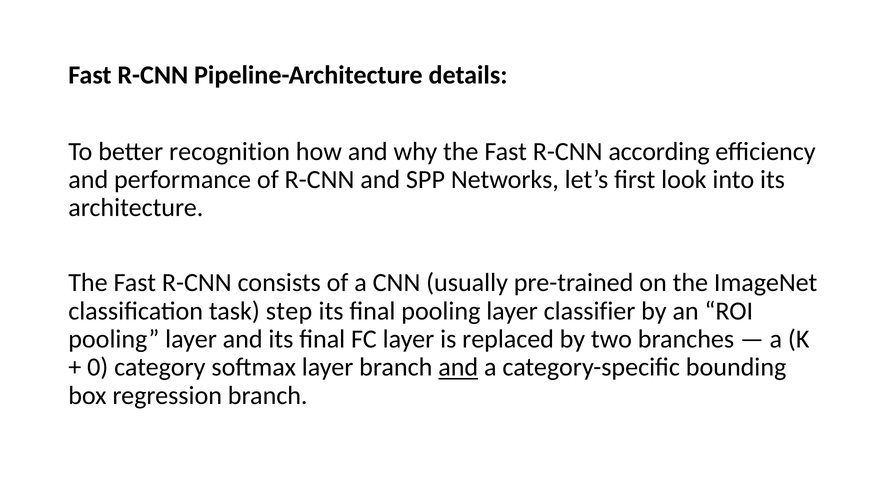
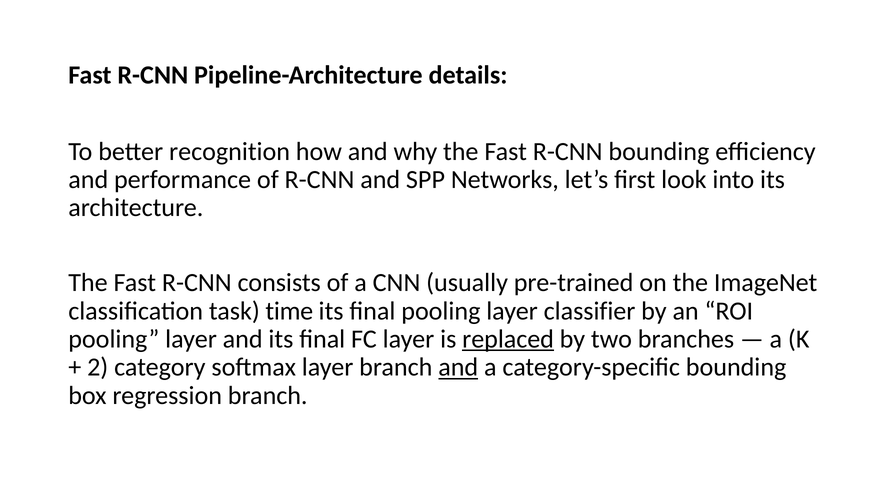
R-CNN according: according -> bounding
step: step -> time
replaced underline: none -> present
0: 0 -> 2
